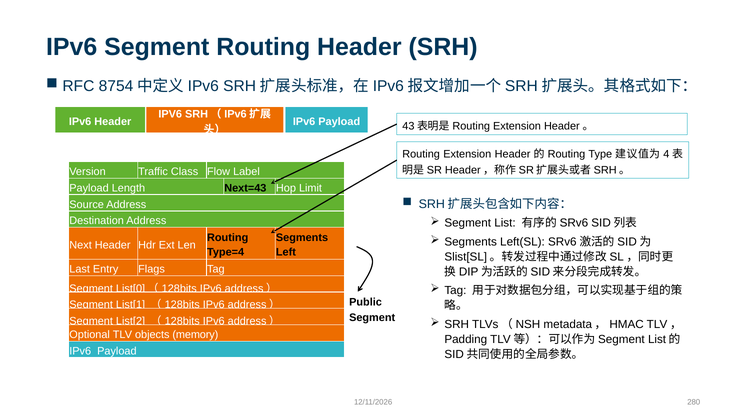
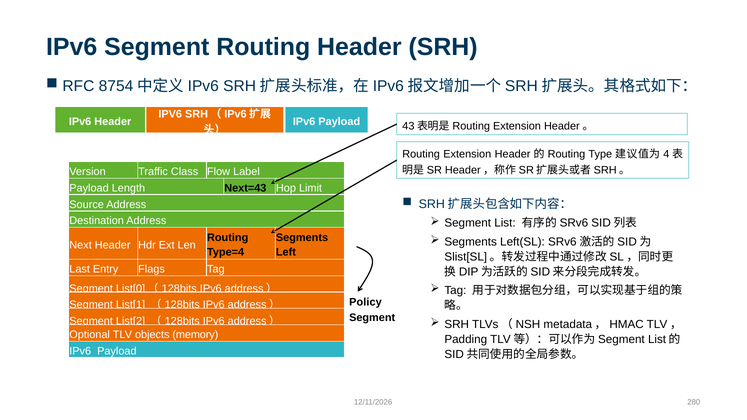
Public: Public -> Policy
